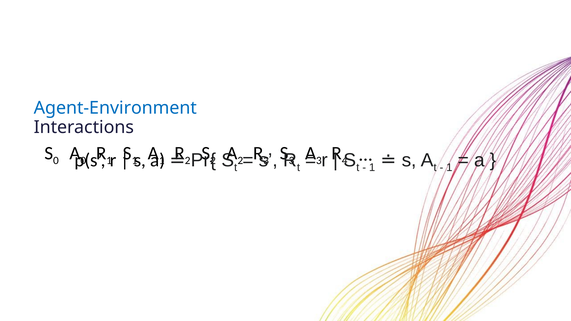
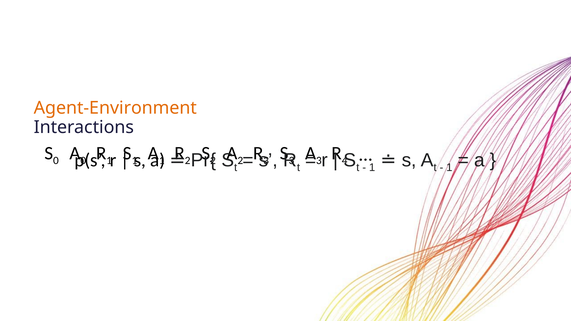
Agent-Environment colour: blue -> orange
